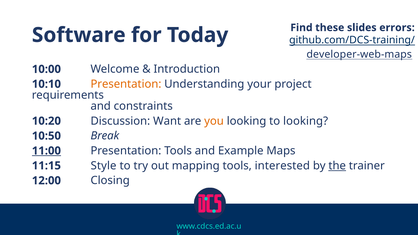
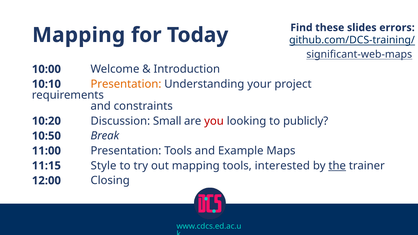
Software at (79, 35): Software -> Mapping
developer-web-maps: developer-web-maps -> significant-web-maps
Want: Want -> Small
you colour: orange -> red
to looking: looking -> publicly
11:00 underline: present -> none
